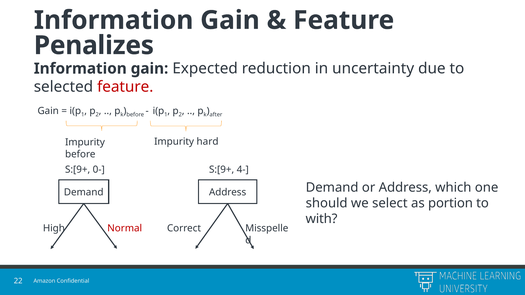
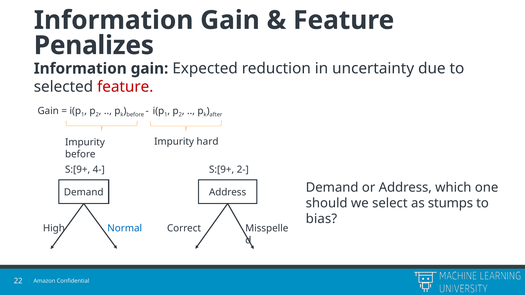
0-: 0- -> 4-
4-: 4- -> 2-
portion: portion -> stumps
with: with -> bias
Normal colour: red -> blue
